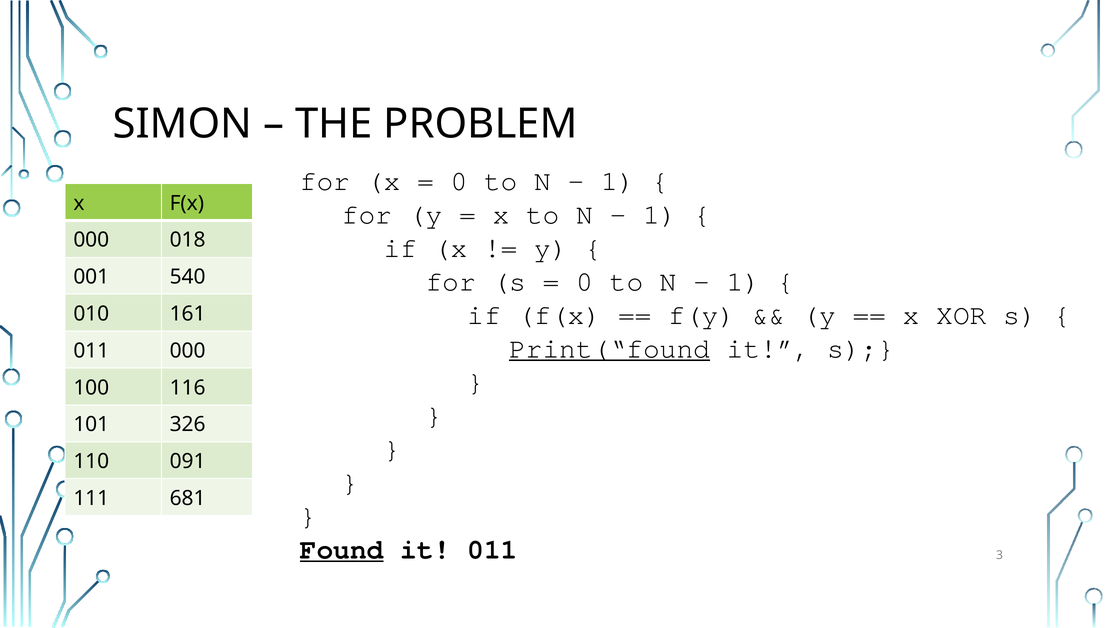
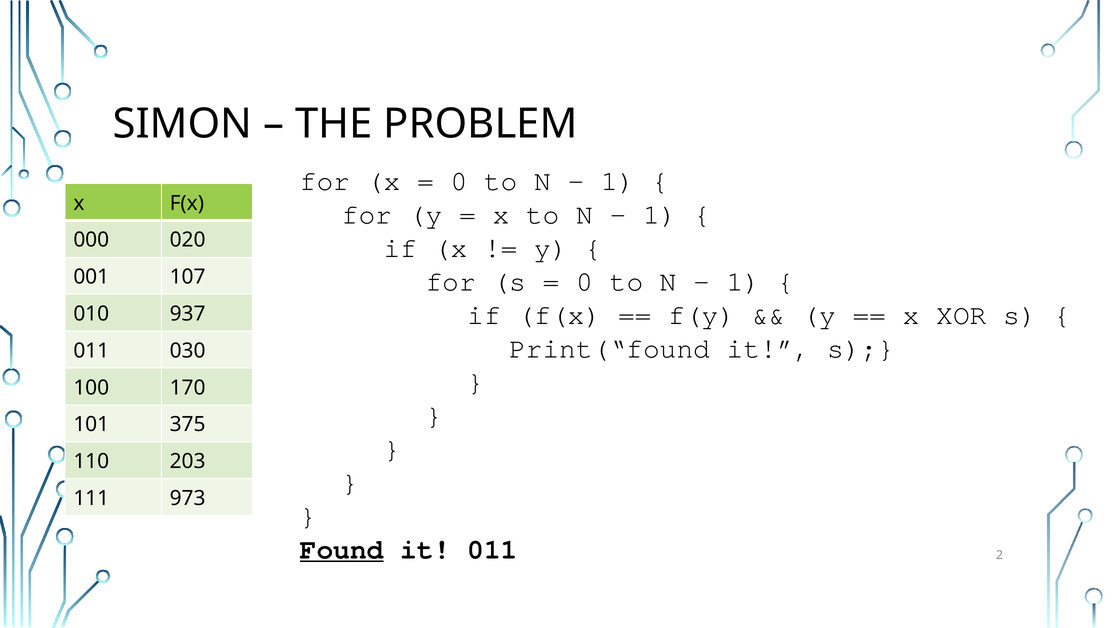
018: 018 -> 020
540: 540 -> 107
161: 161 -> 937
Print(“found underline: present -> none
011 000: 000 -> 030
116: 116 -> 170
326: 326 -> 375
091: 091 -> 203
681: 681 -> 973
3: 3 -> 2
